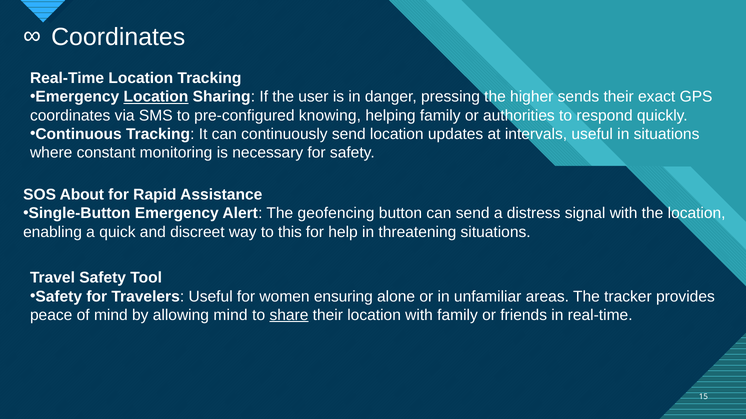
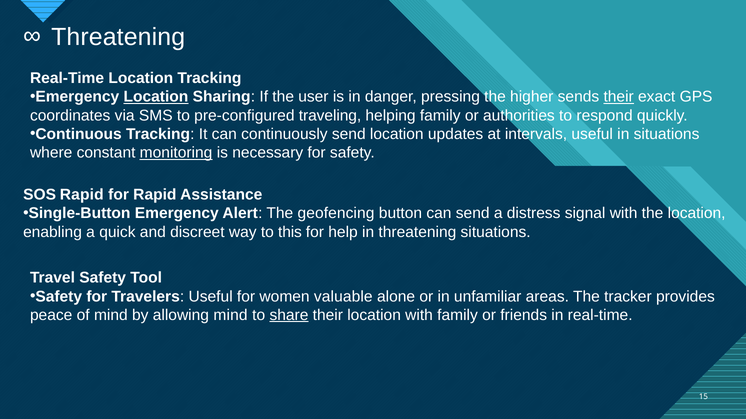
Coordinates at (118, 37): Coordinates -> Threatening
their at (619, 97) underline: none -> present
knowing: knowing -> traveling
monitoring underline: none -> present
SOS About: About -> Rapid
ensuring: ensuring -> valuable
